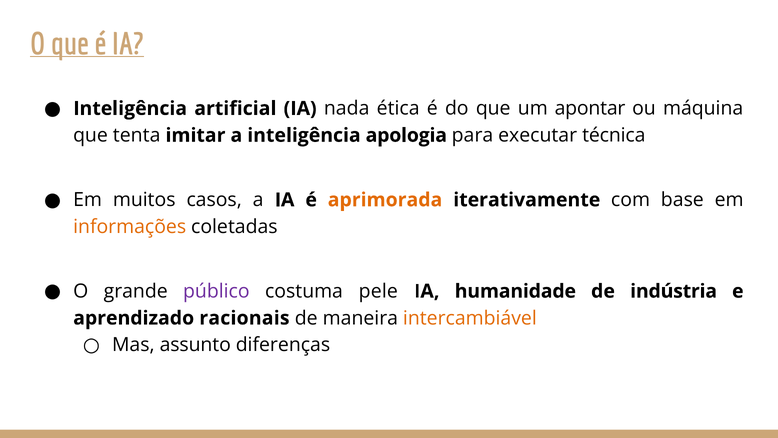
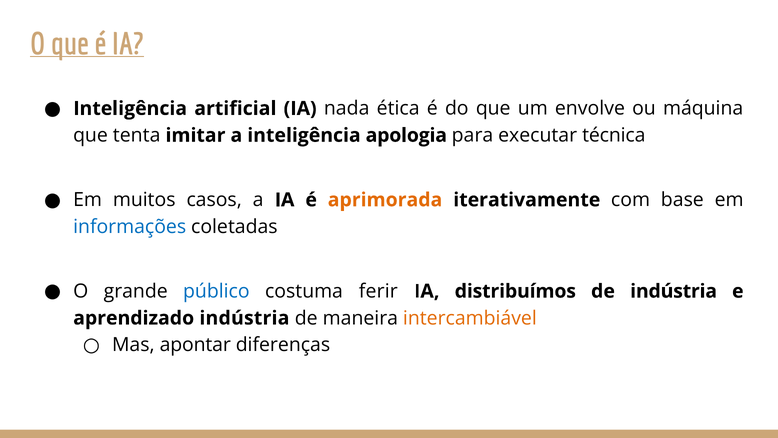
apontar: apontar -> envolve
informações colour: orange -> blue
público colour: purple -> blue
pele: pele -> ferir
humanidade: humanidade -> distribuímos
aprendizado racionais: racionais -> indústria
assunto: assunto -> apontar
